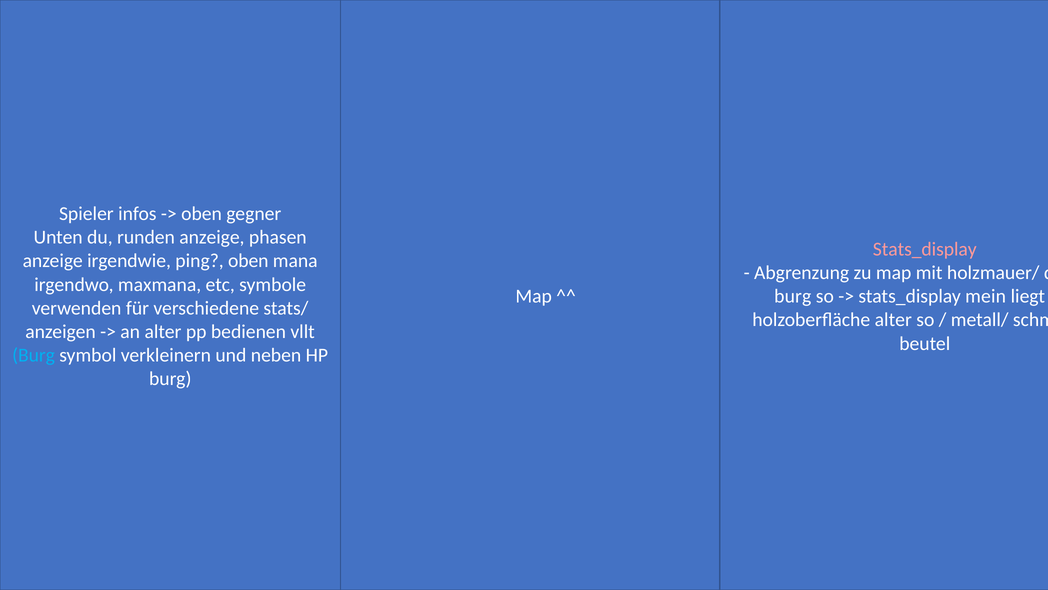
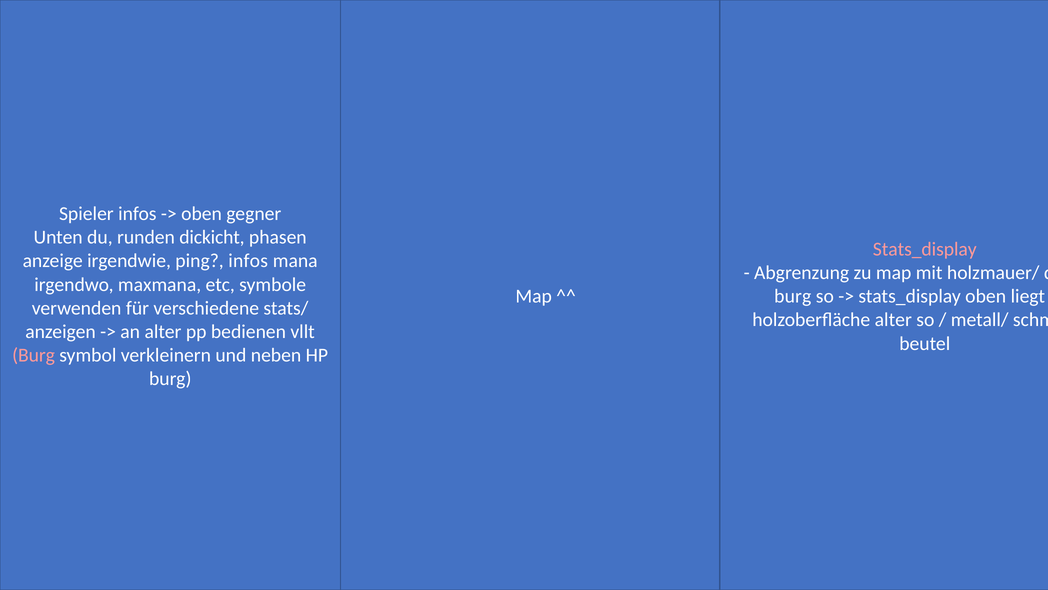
runden anzeige: anzeige -> dickicht
ping oben: oben -> infos
stats_display mein: mein -> oben
Burg at (34, 355) colour: light blue -> pink
